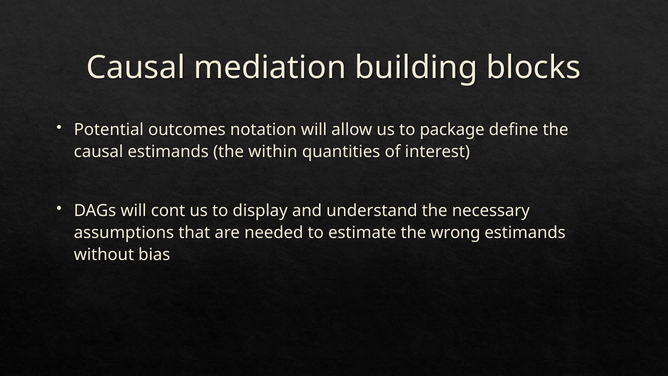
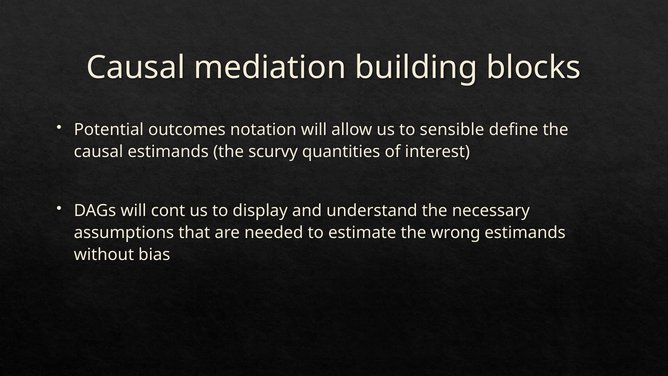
package: package -> sensible
within: within -> scurvy
